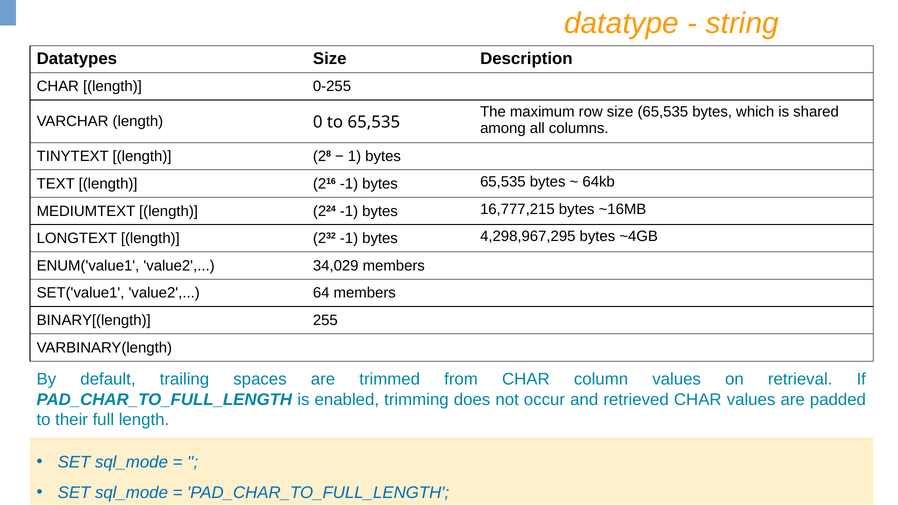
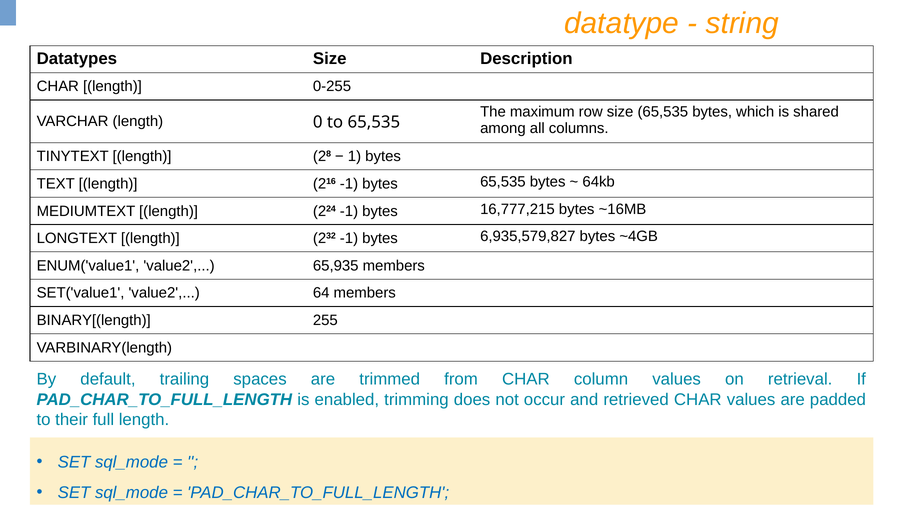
4,298,967,295: 4,298,967,295 -> 6,935,579,827
34,029: 34,029 -> 65,935
